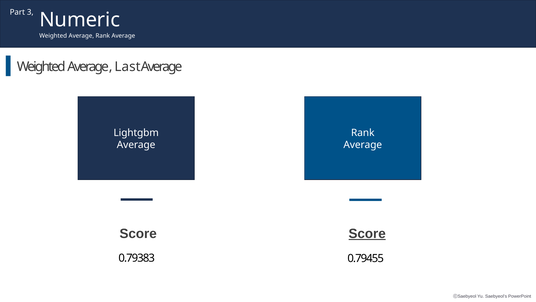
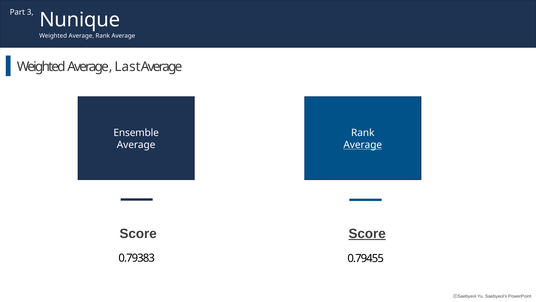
Numeric: Numeric -> Nunique
Lightgbm: Lightgbm -> Ensemble
Average at (363, 145) underline: none -> present
